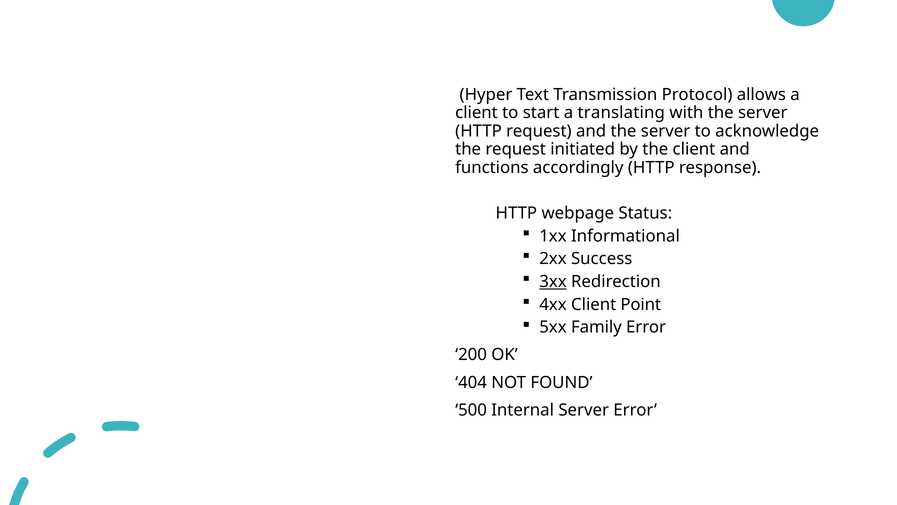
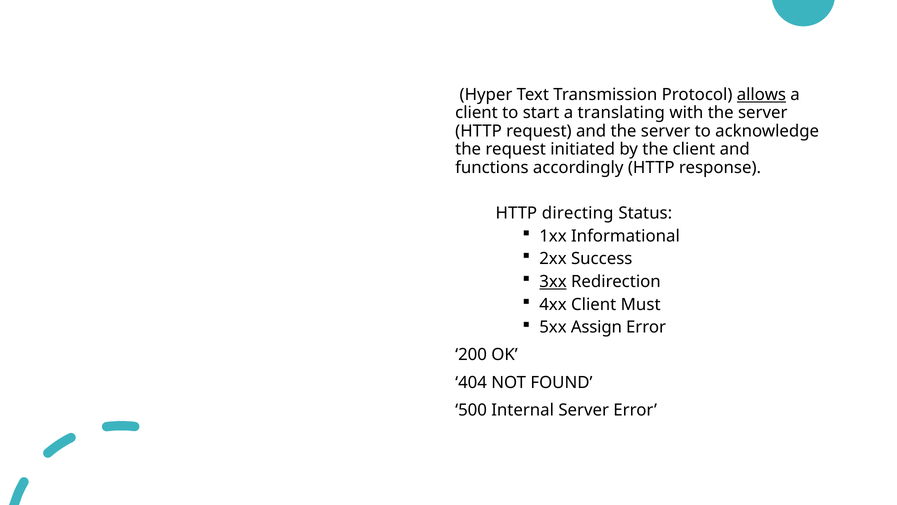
allows underline: none -> present
webpage: webpage -> directing
Point: Point -> Must
Family: Family -> Assign
